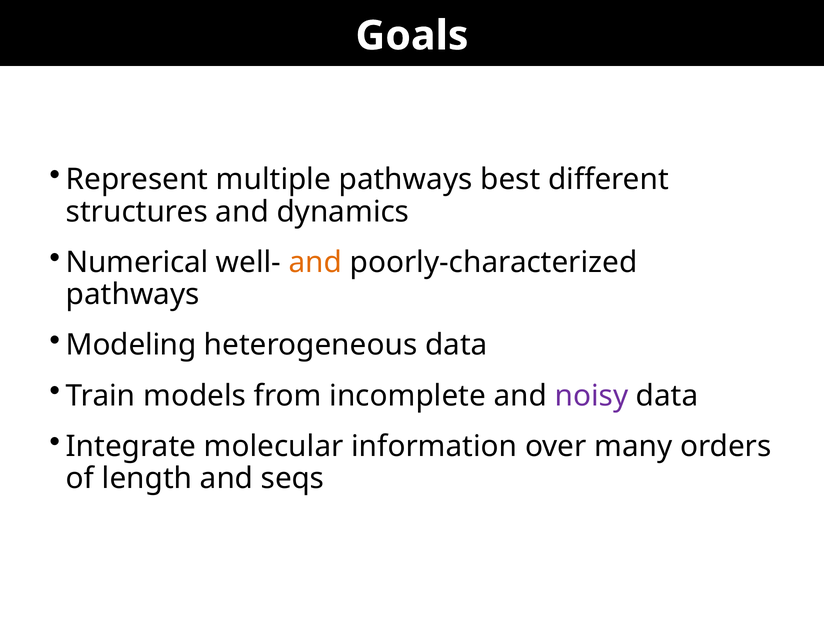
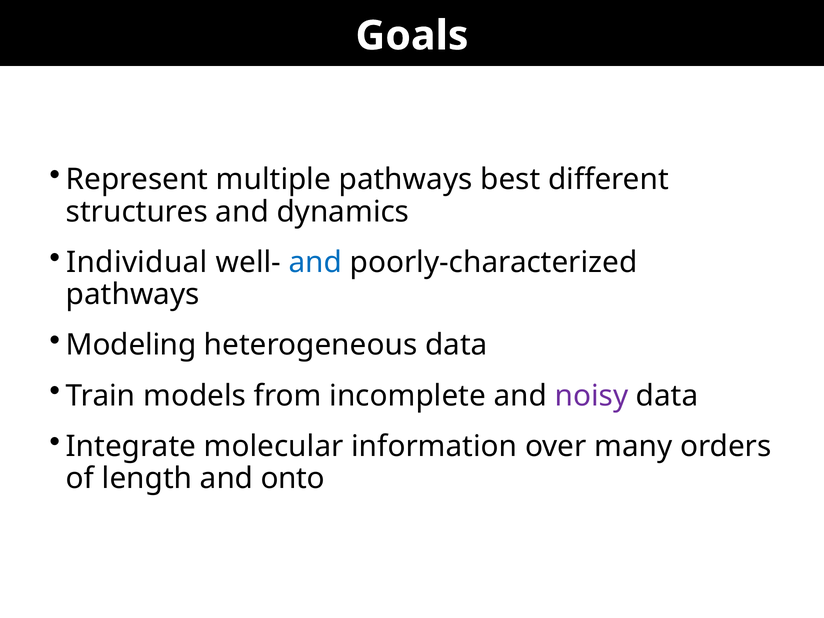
Numerical: Numerical -> Individual
and at (315, 262) colour: orange -> blue
seqs: seqs -> onto
